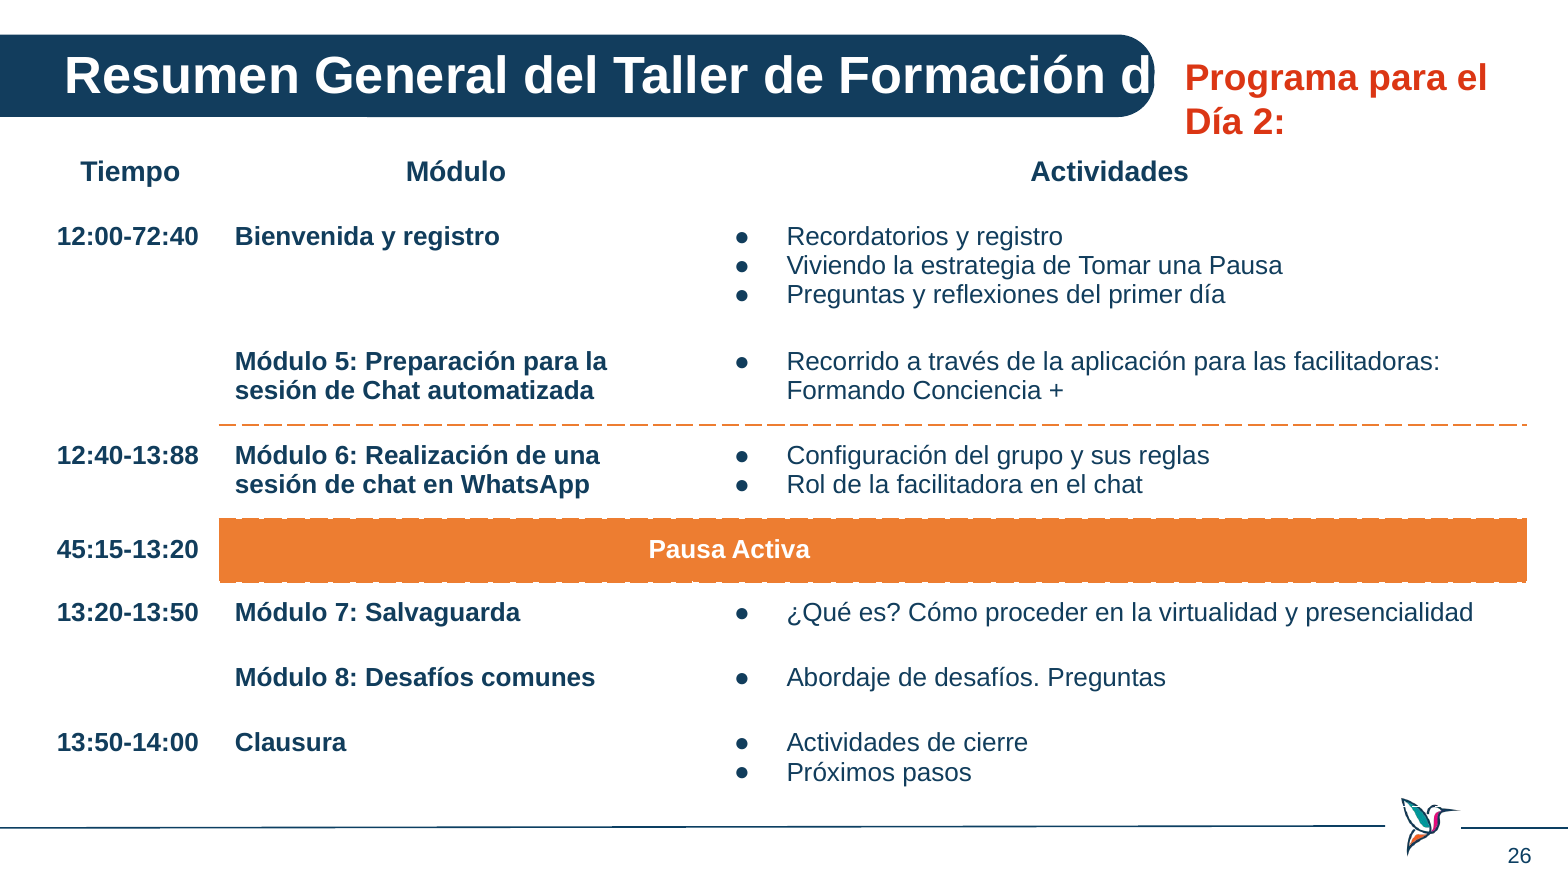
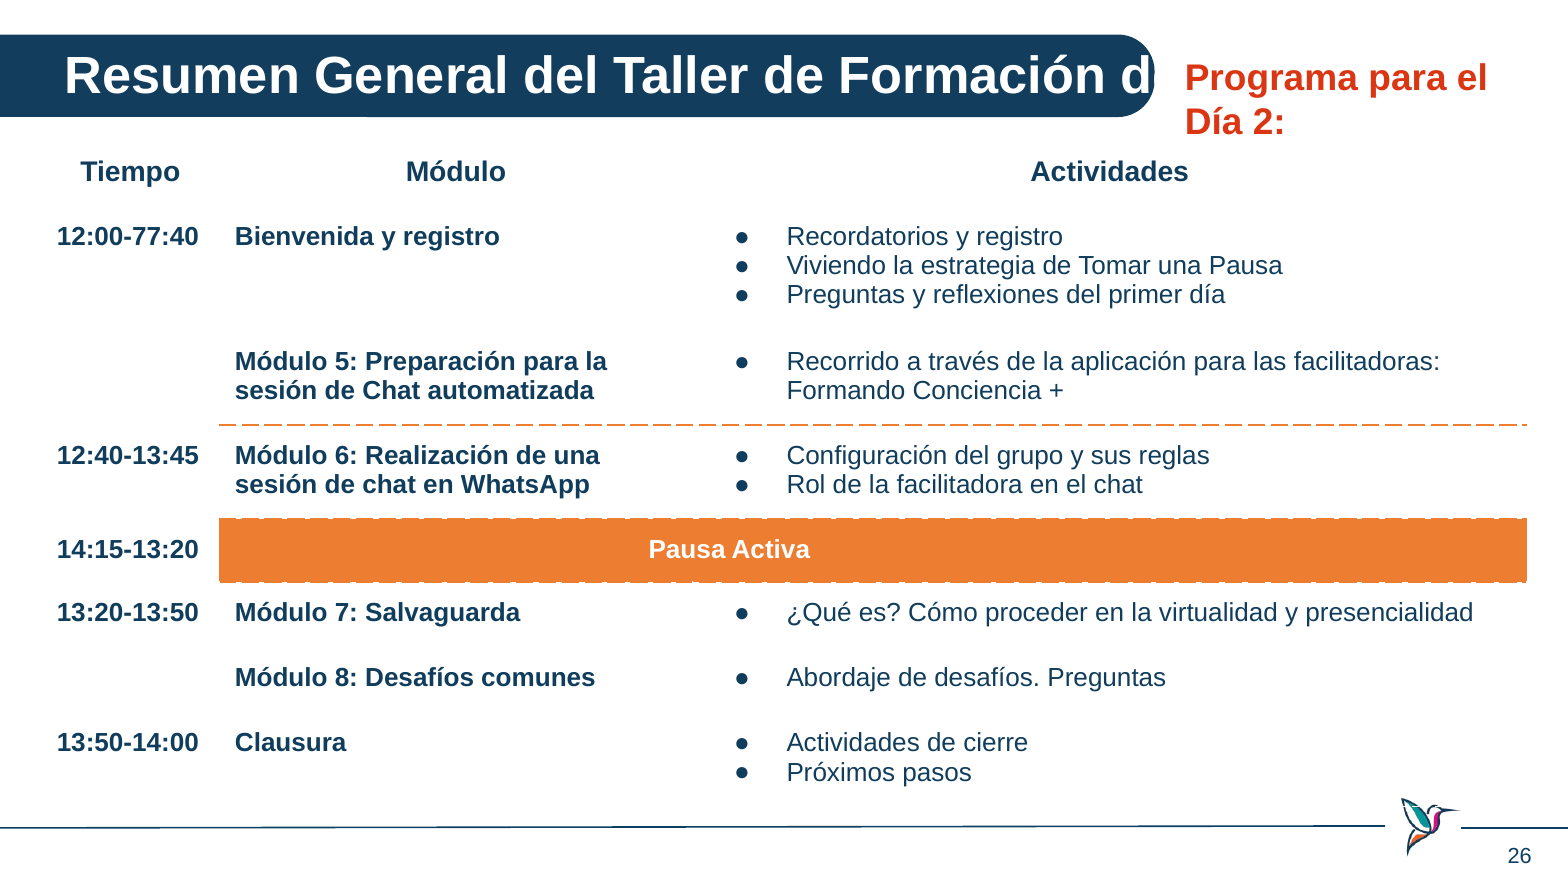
12:00-72:40: 12:00-72:40 -> 12:00-77:40
12:40-13:88: 12:40-13:88 -> 12:40-13:45
45:15-13:20: 45:15-13:20 -> 14:15-13:20
